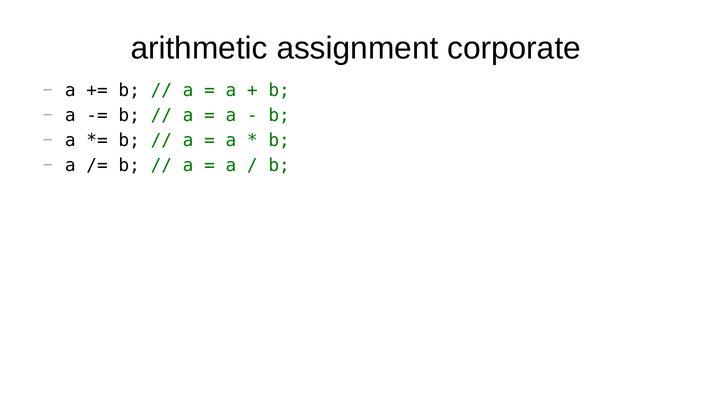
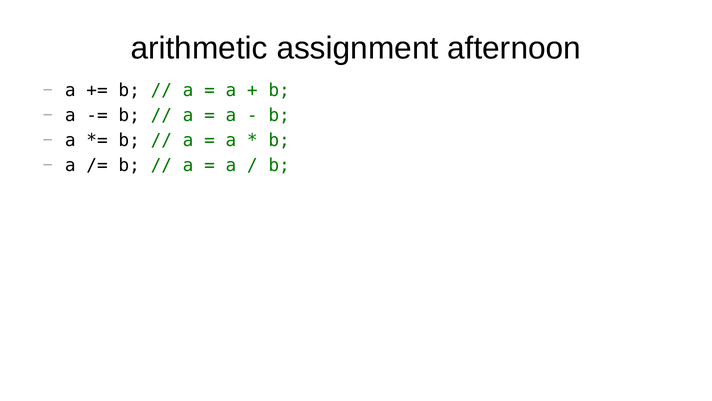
corporate: corporate -> afternoon
